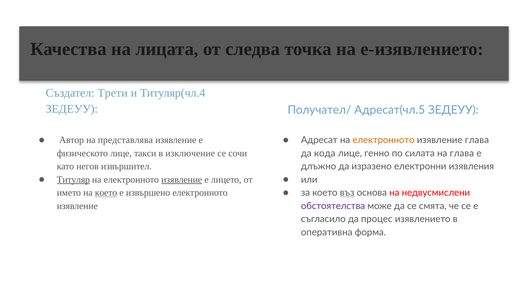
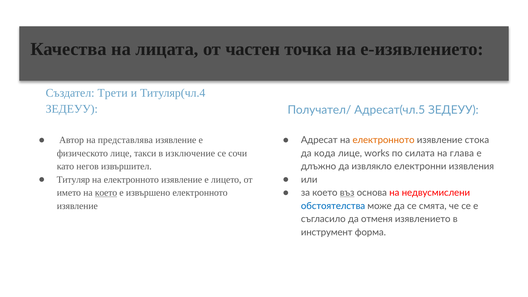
следва: следва -> частен
изявление глава: глава -> стока
генно: генно -> works
изразено: изразено -> извлякло
Титуляр underline: present -> none
изявление at (182, 180) underline: present -> none
обстоятелства colour: purple -> blue
процес: процес -> отменя
оперативна: оперативна -> инструмент
